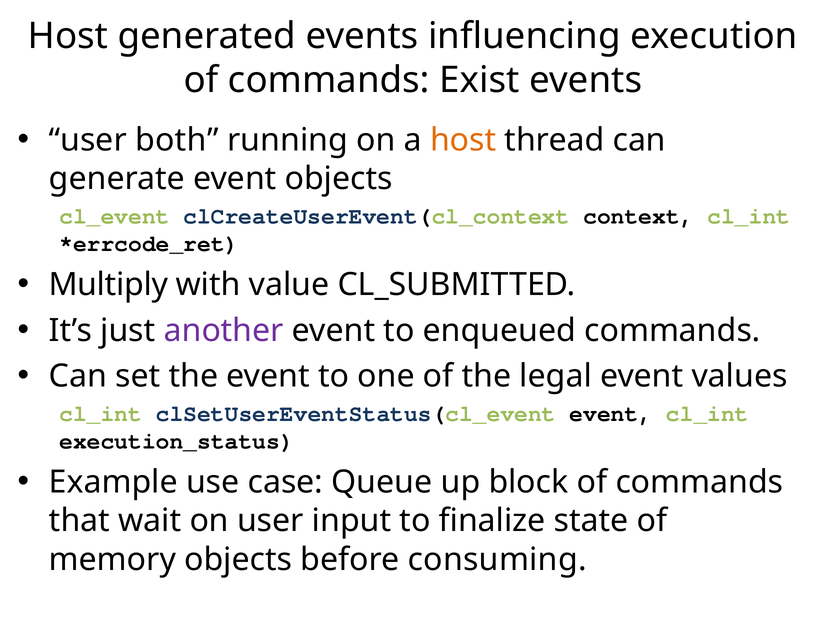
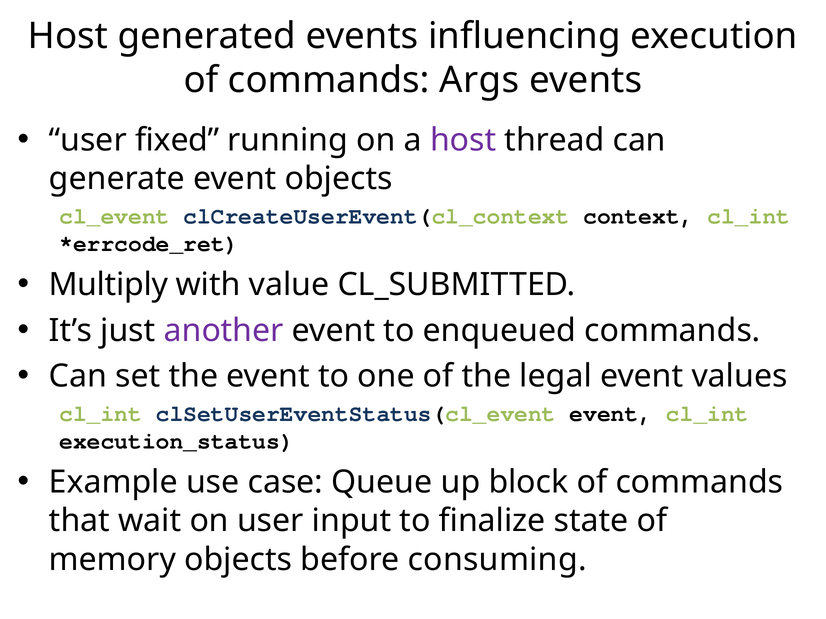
Exist: Exist -> Args
both: both -> fixed
host at (463, 140) colour: orange -> purple
